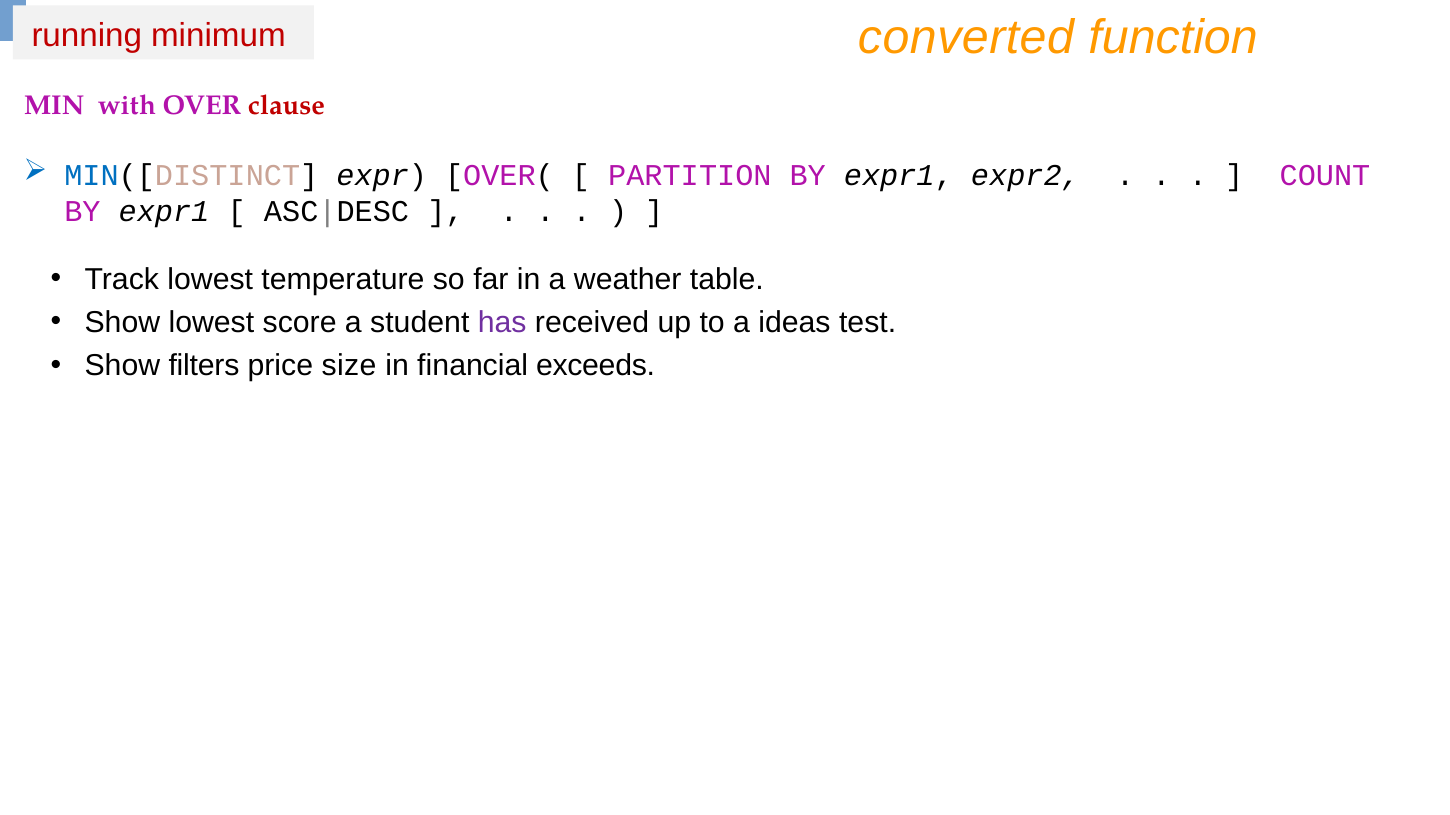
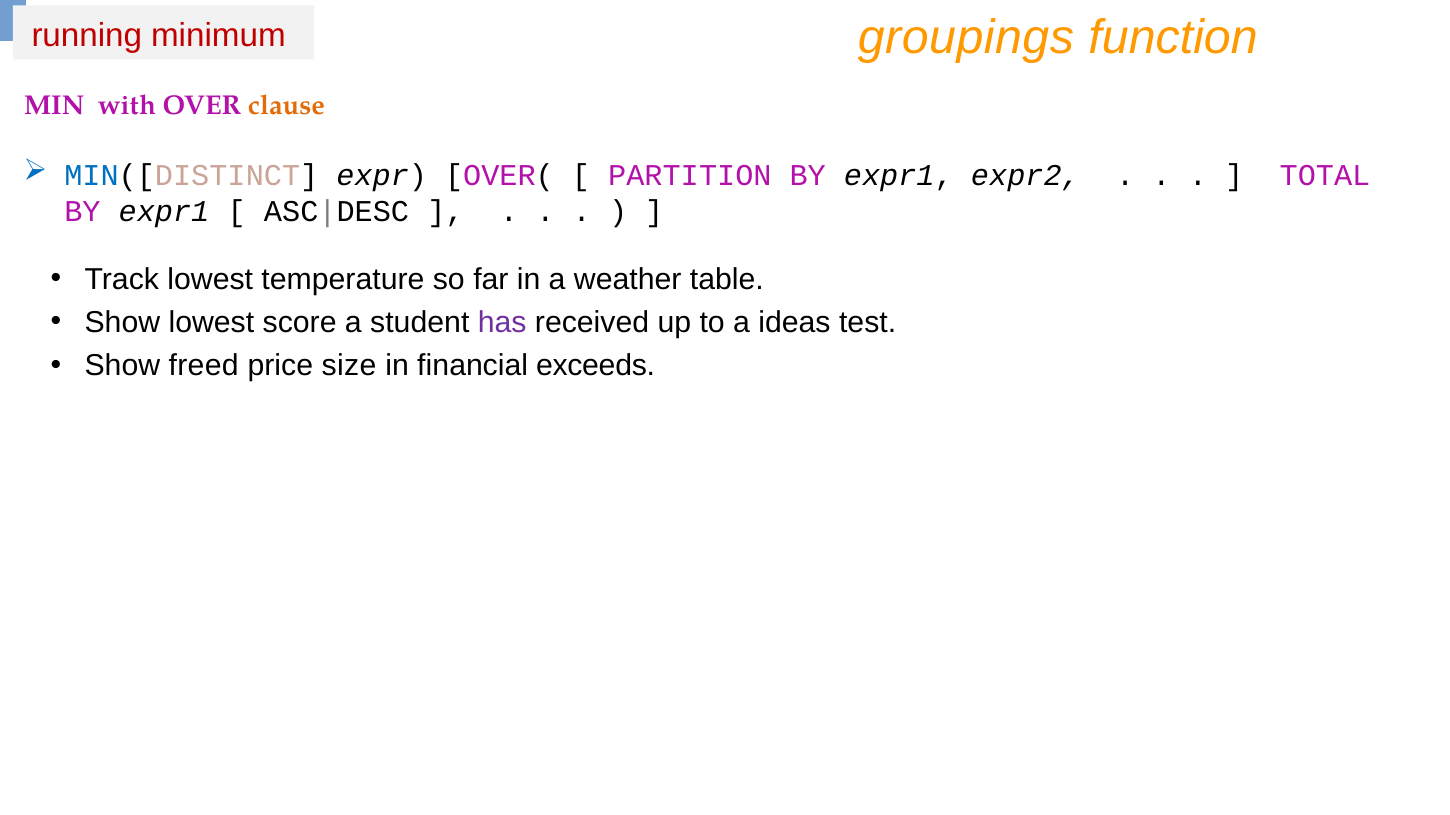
converted: converted -> groupings
clause colour: red -> orange
COUNT: COUNT -> TOTAL
filters: filters -> freed
